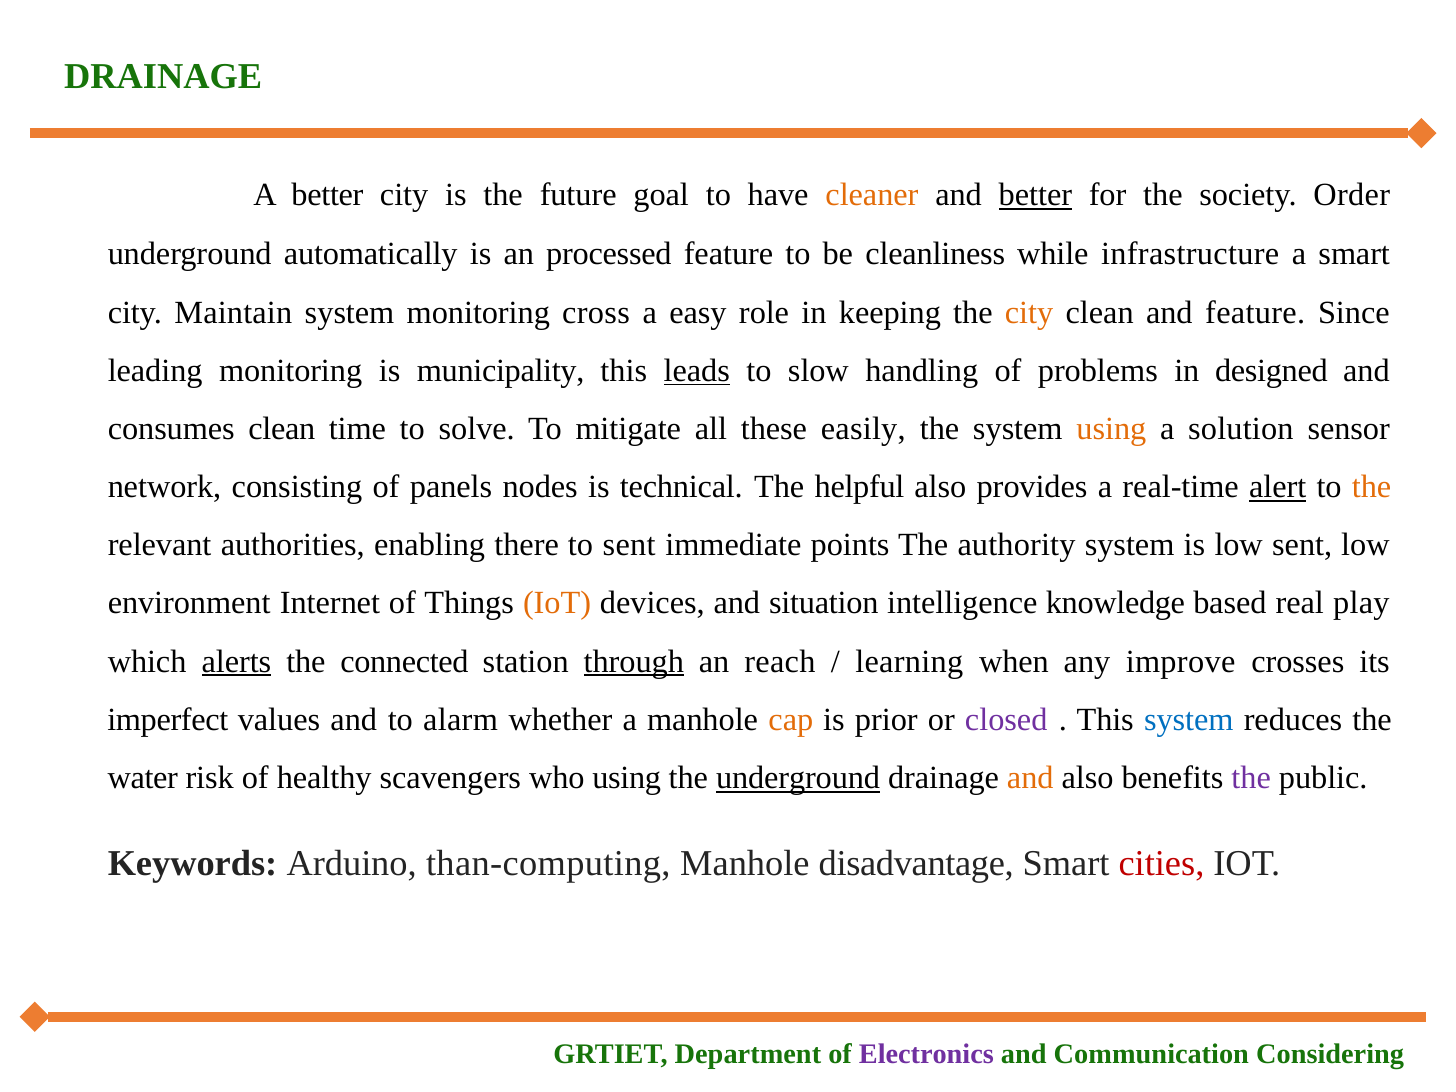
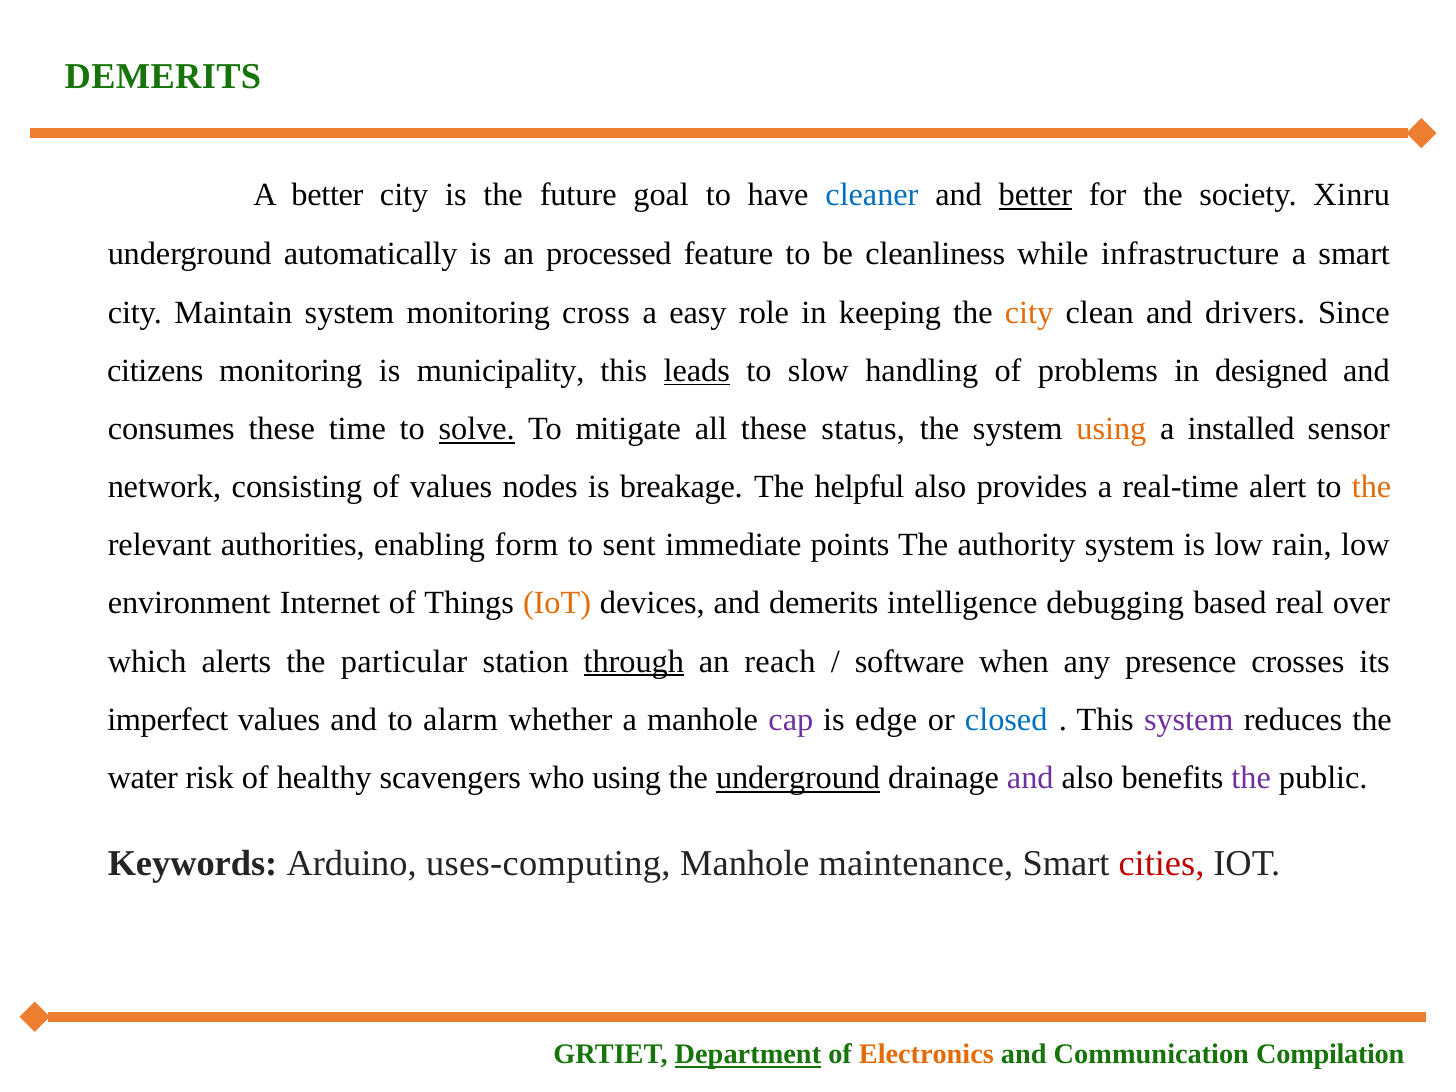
DRAINAGE at (163, 77): DRAINAGE -> DEMERITS
cleaner colour: orange -> blue
Order: Order -> Xinru
and feature: feature -> drivers
leading: leading -> citizens
consumes clean: clean -> these
solve underline: none -> present
easily: easily -> status
solution: solution -> installed
of panels: panels -> values
technical: technical -> breakage
alert underline: present -> none
there: there -> form
low sent: sent -> rain
and situation: situation -> demerits
knowledge: knowledge -> debugging
play: play -> over
alerts underline: present -> none
connected: connected -> particular
learning: learning -> software
improve: improve -> presence
cap colour: orange -> purple
prior: prior -> edge
closed colour: purple -> blue
system at (1189, 720) colour: blue -> purple
and at (1030, 778) colour: orange -> purple
than-computing: than-computing -> uses-computing
disadvantage: disadvantage -> maintenance
Department underline: none -> present
Electronics colour: purple -> orange
Considering: Considering -> Compilation
